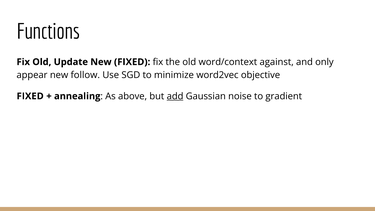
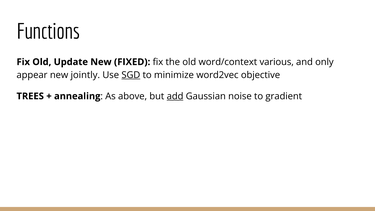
against: against -> various
follow: follow -> jointly
SGD underline: none -> present
FIXED at (30, 96): FIXED -> TREES
